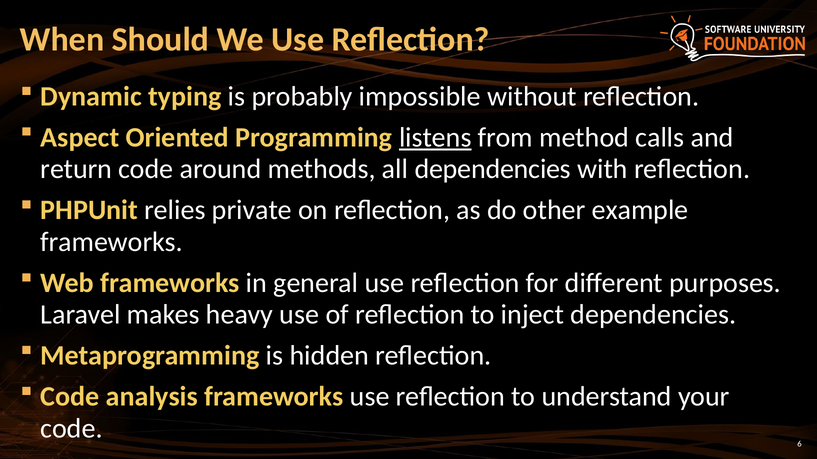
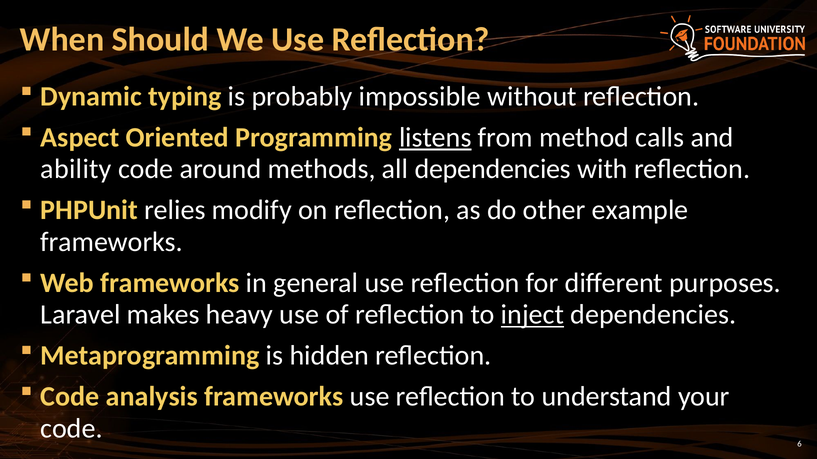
return: return -> ability
private: private -> modify
inject underline: none -> present
